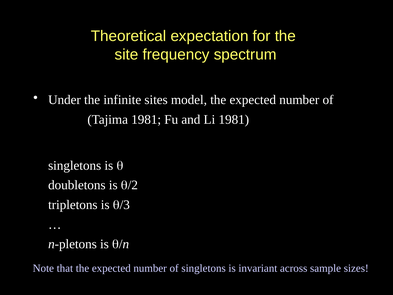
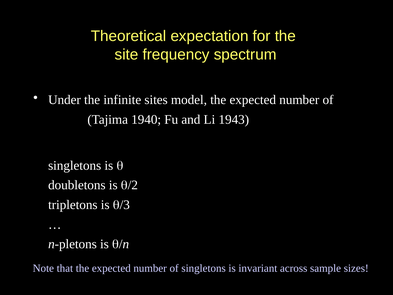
Tajima 1981: 1981 -> 1940
Li 1981: 1981 -> 1943
